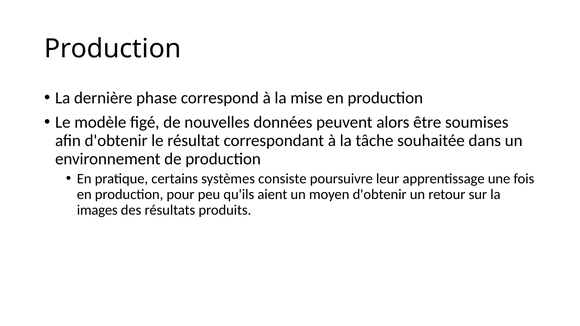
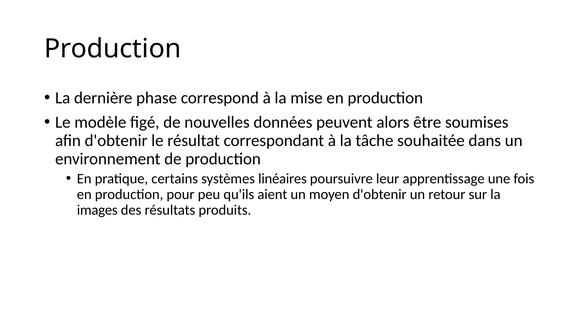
consiste: consiste -> linéaires
